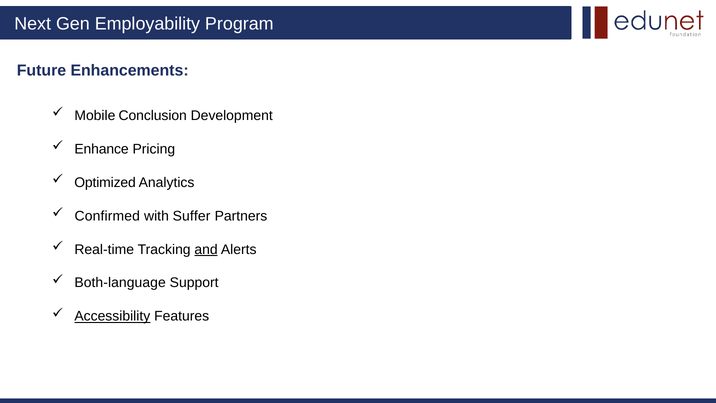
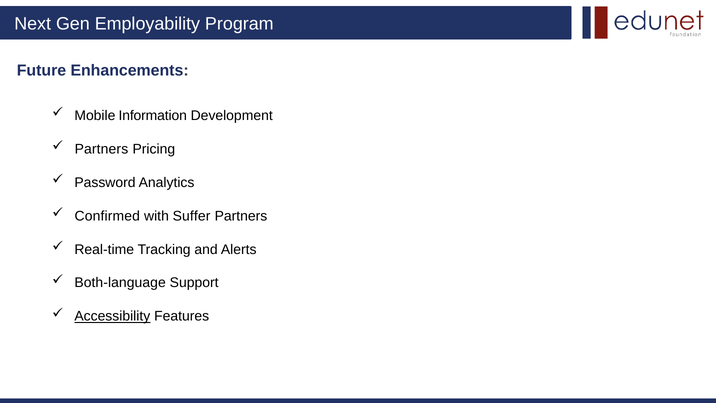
Conclusion: Conclusion -> Information
Enhance at (102, 149): Enhance -> Partners
Optimized: Optimized -> Password
and underline: present -> none
